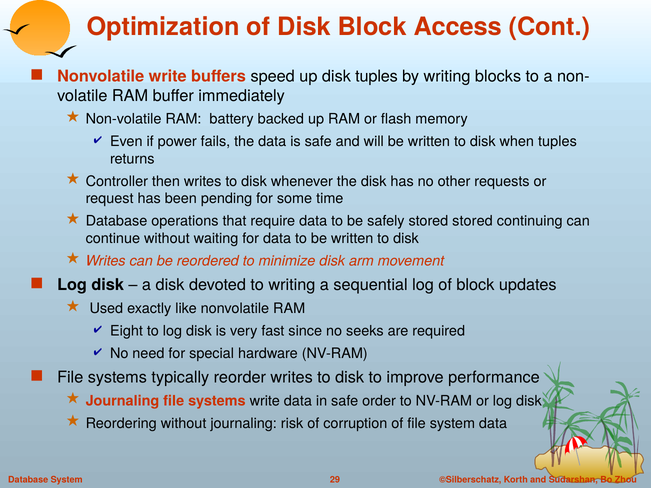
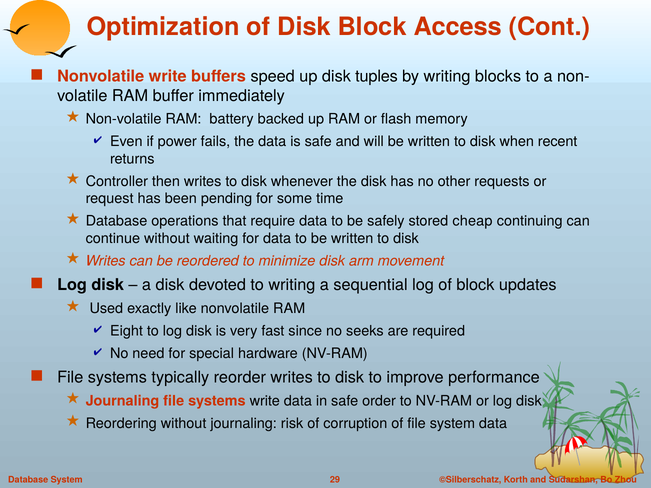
when tuples: tuples -> recent
stored stored: stored -> cheap
